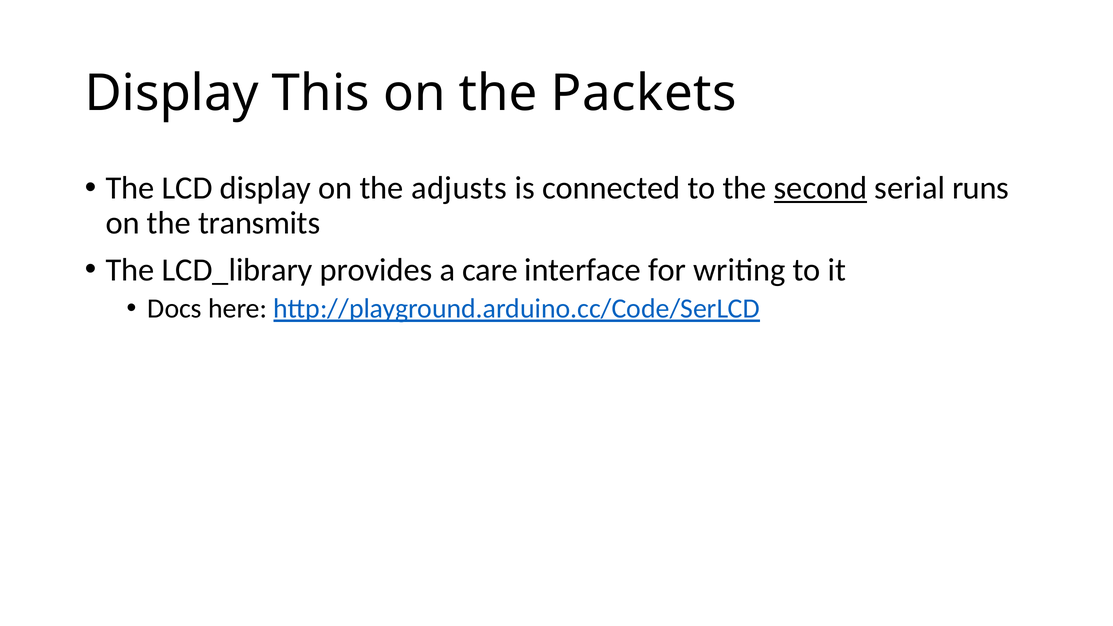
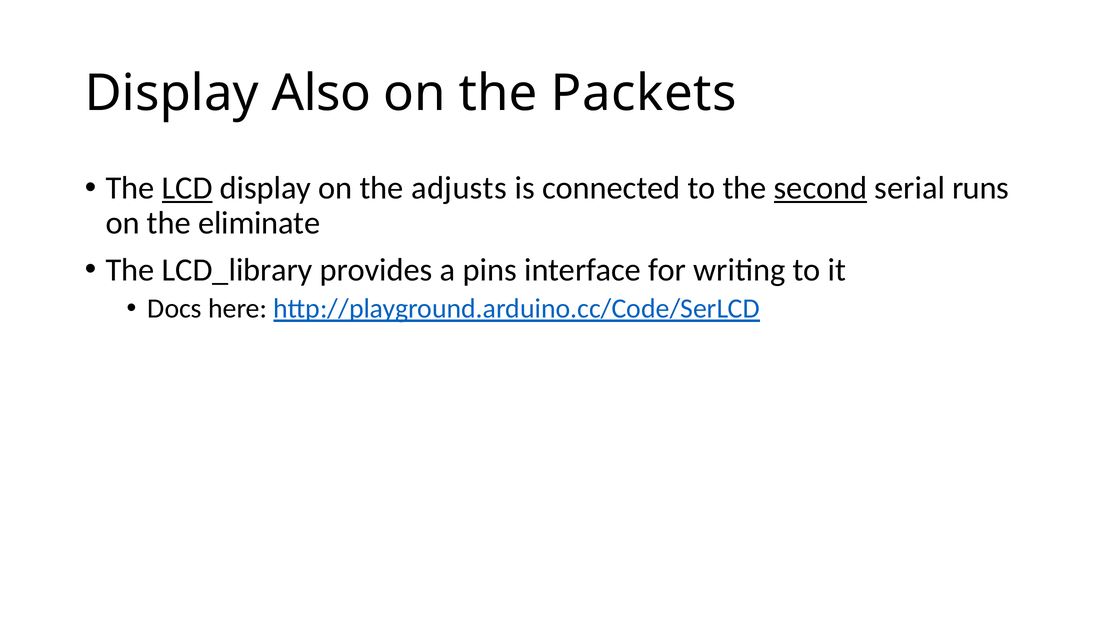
This: This -> Also
LCD underline: none -> present
transmits: transmits -> eliminate
care: care -> pins
